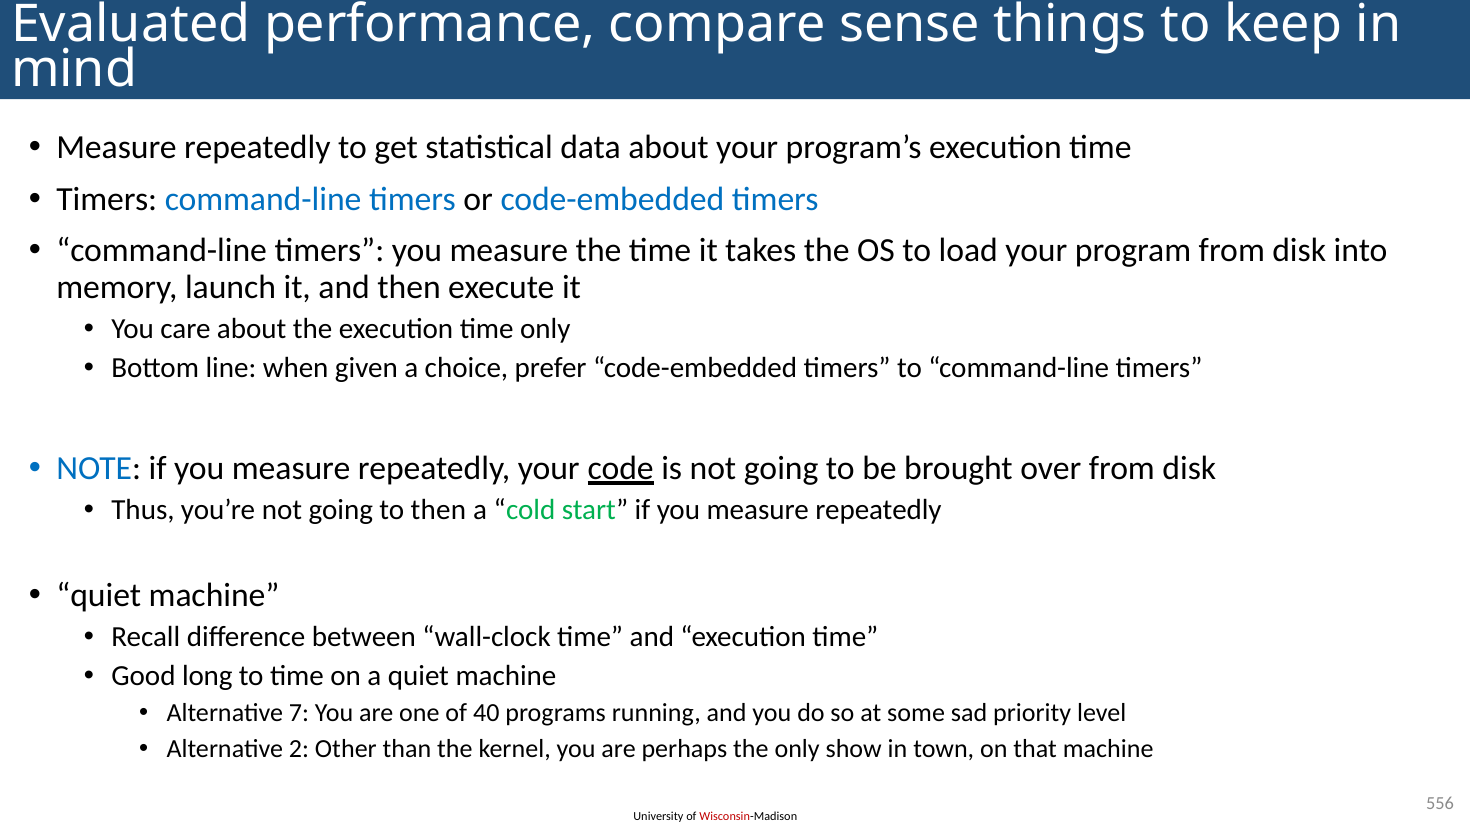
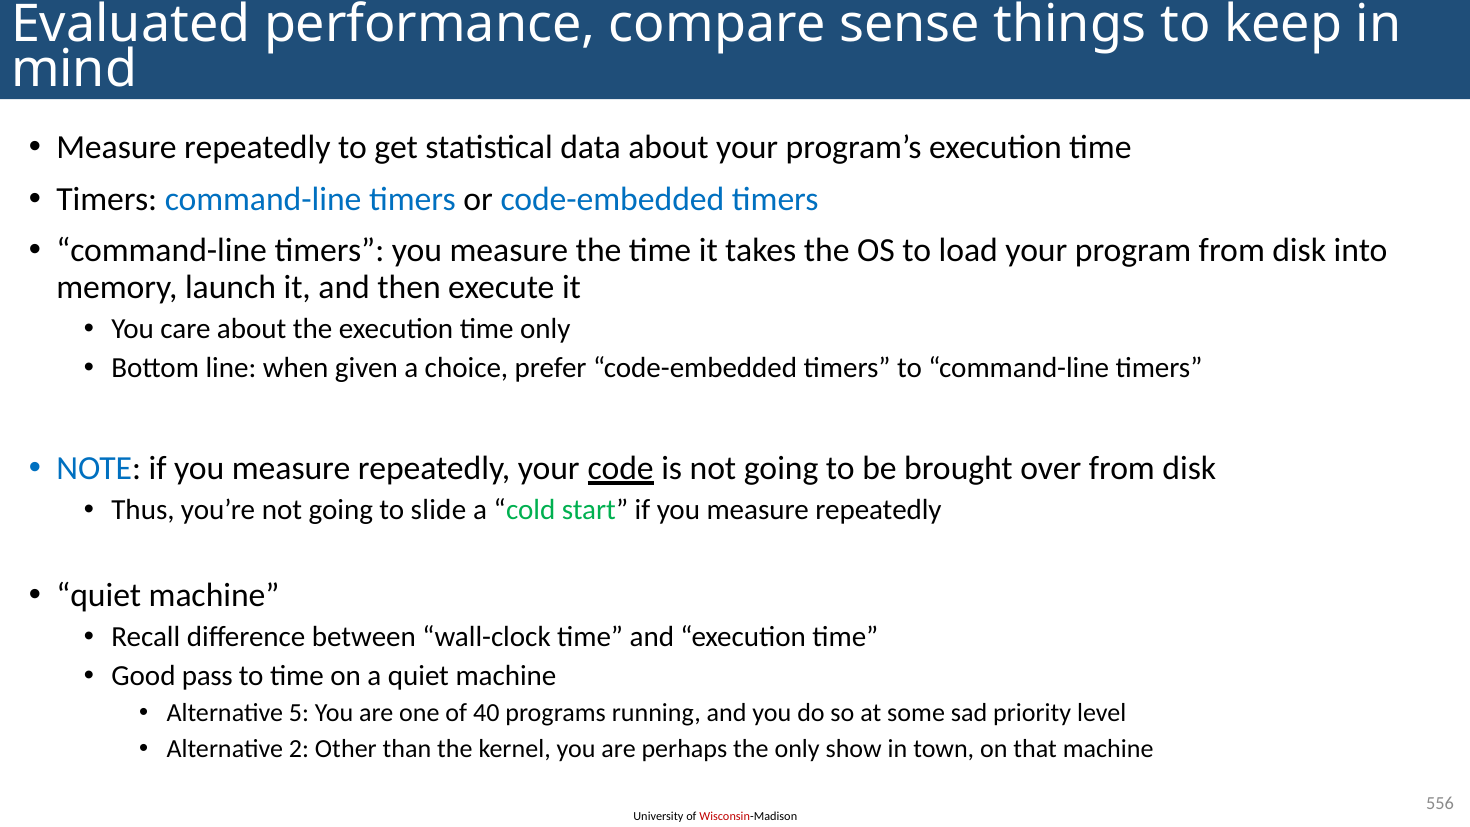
to then: then -> slide
long: long -> pass
7: 7 -> 5
